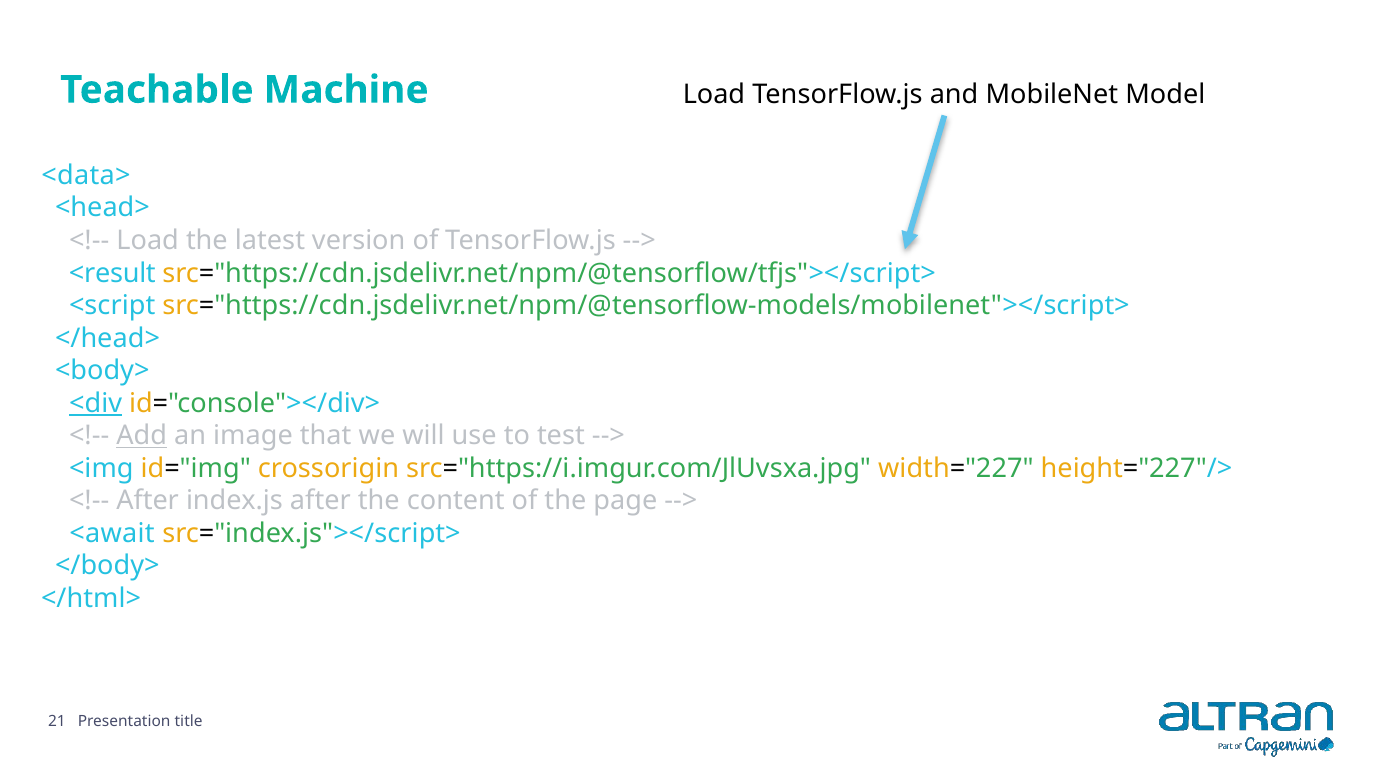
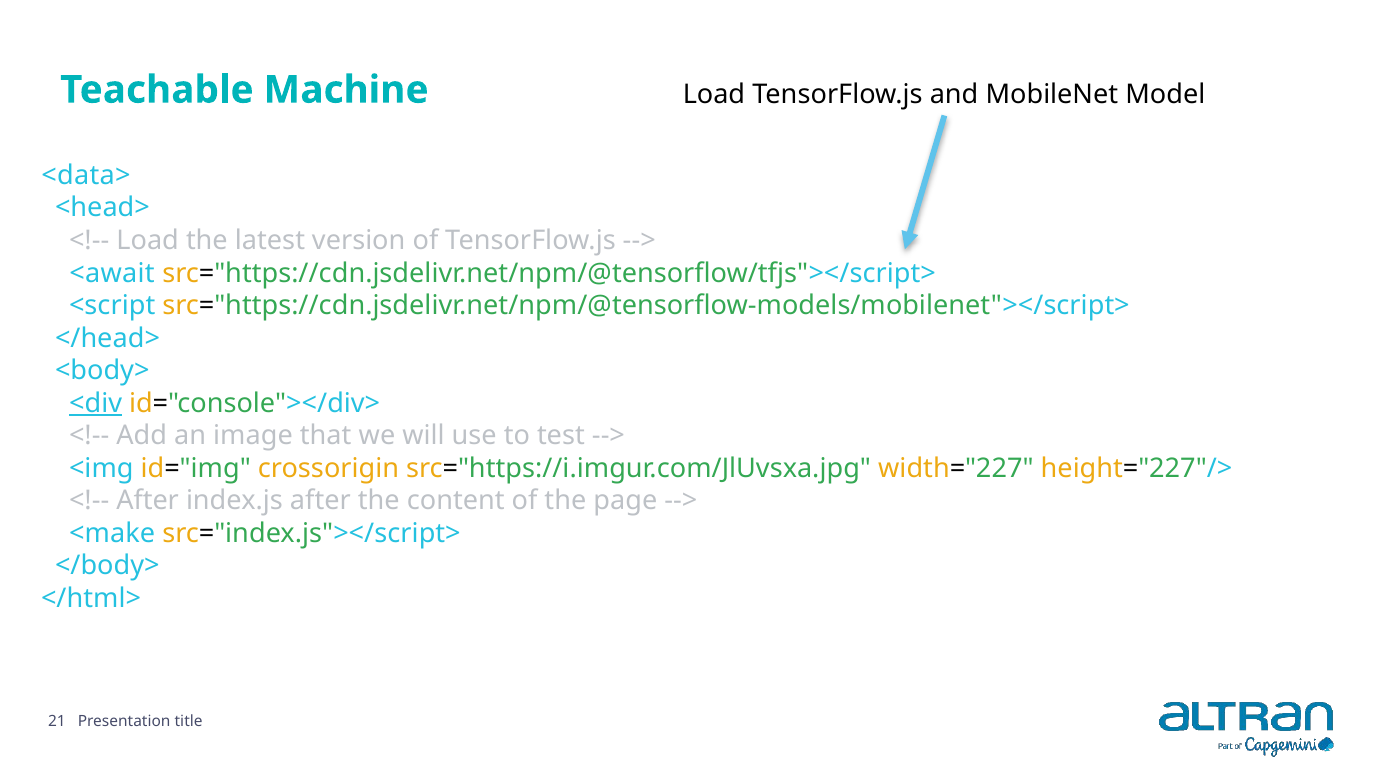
<result: <result -> <await
Add underline: present -> none
<await: <await -> <make
